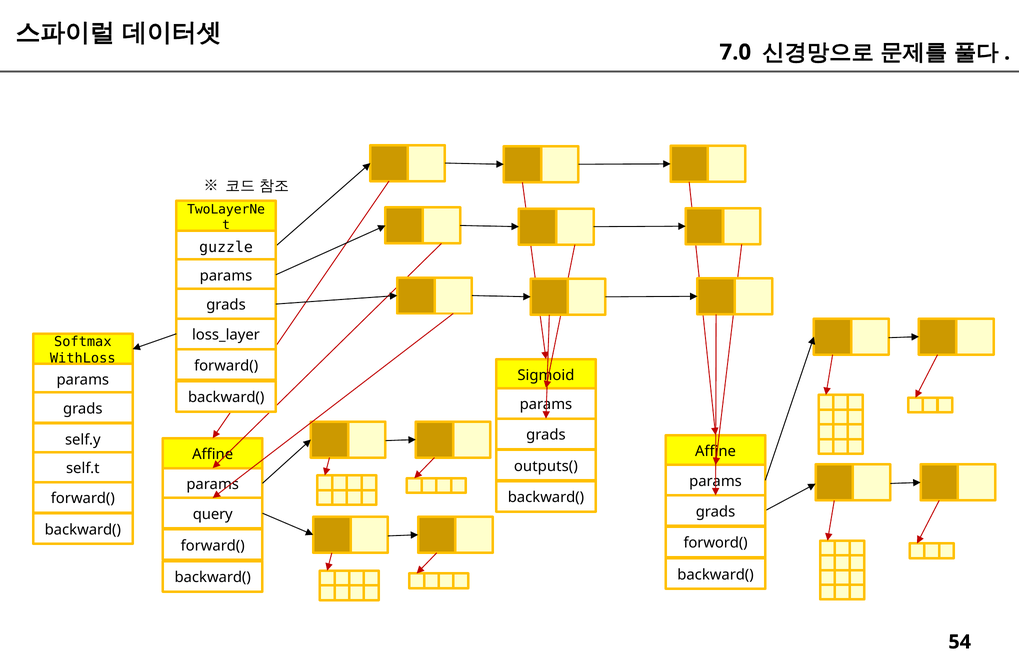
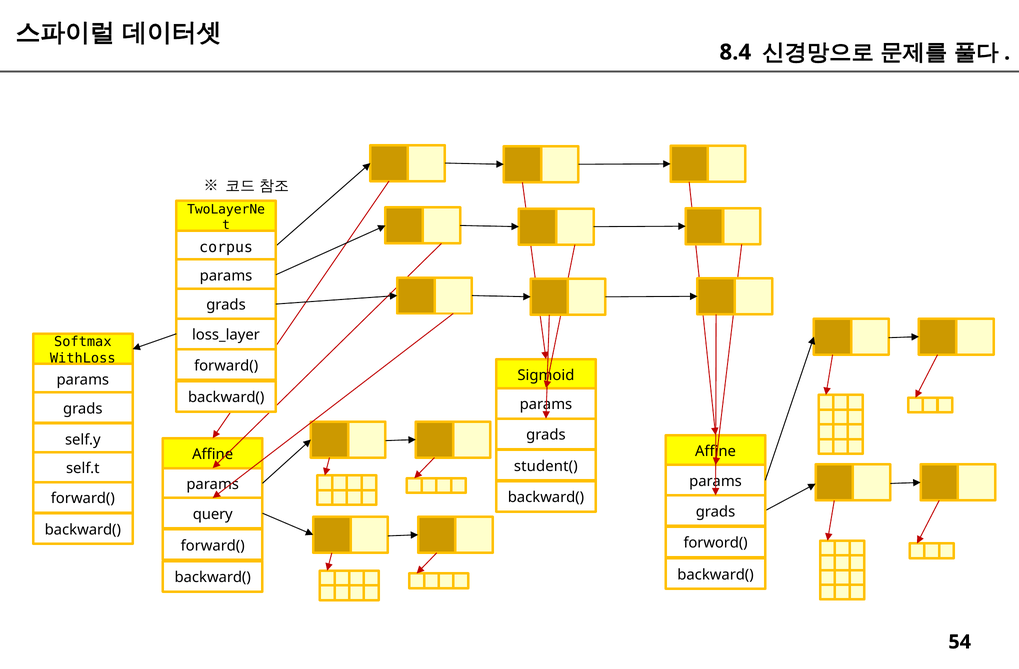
7.0: 7.0 -> 8.4
guzzle: guzzle -> corpus
outputs(: outputs( -> student(
